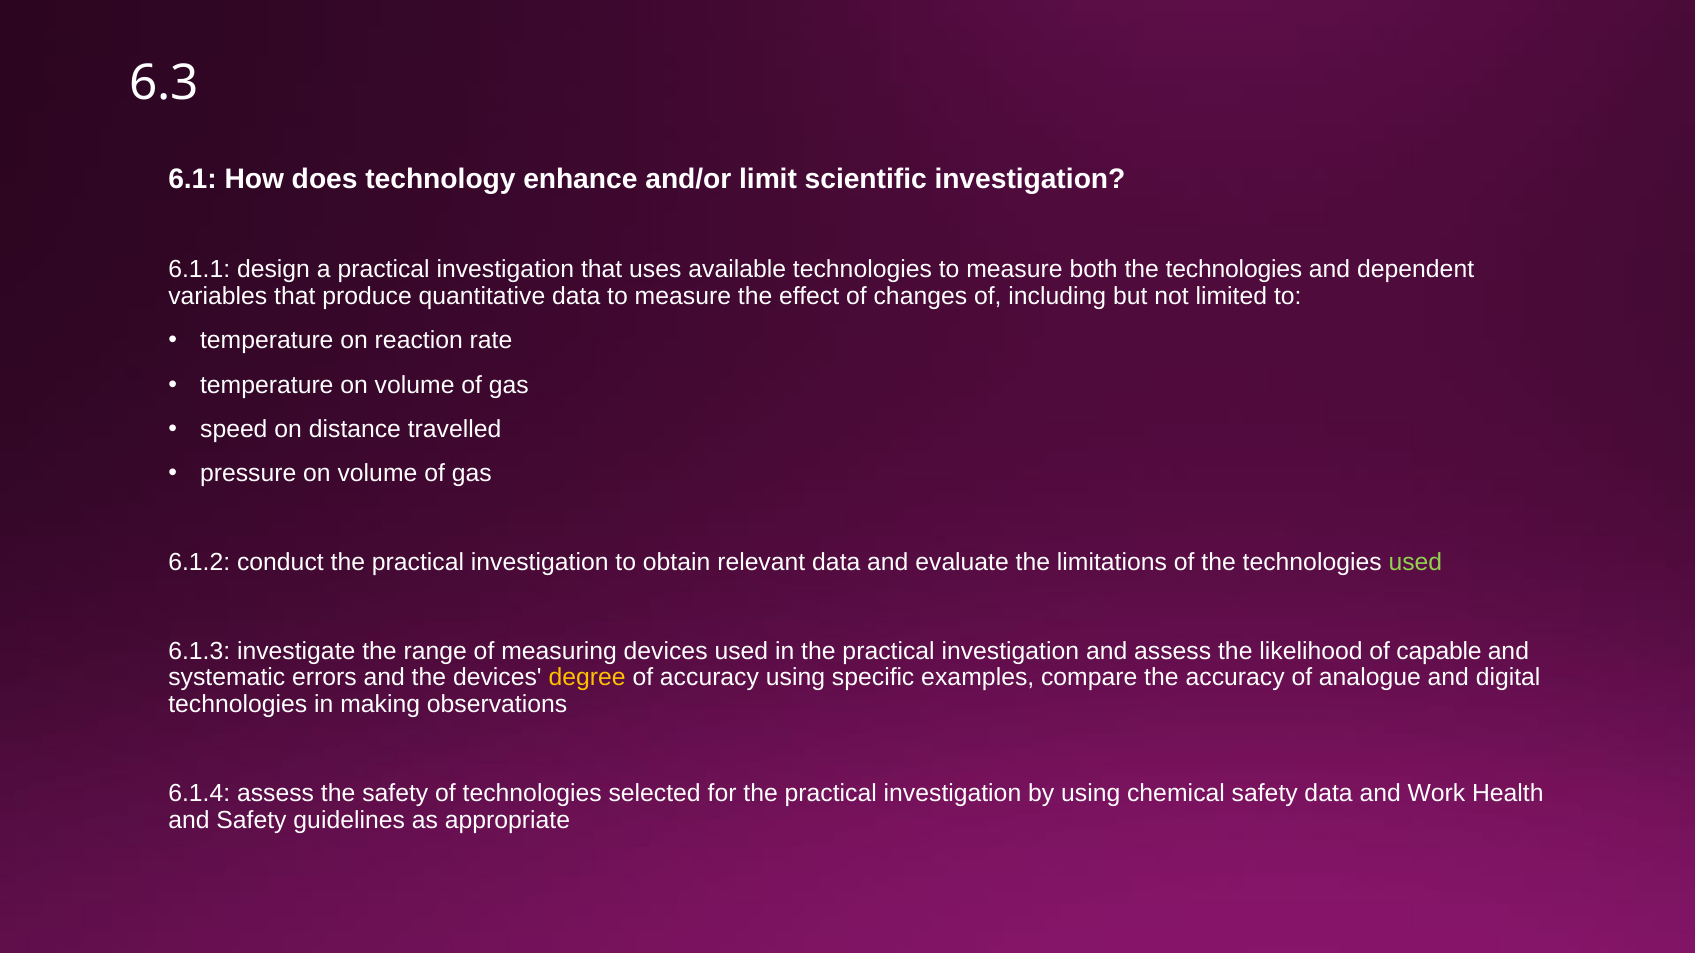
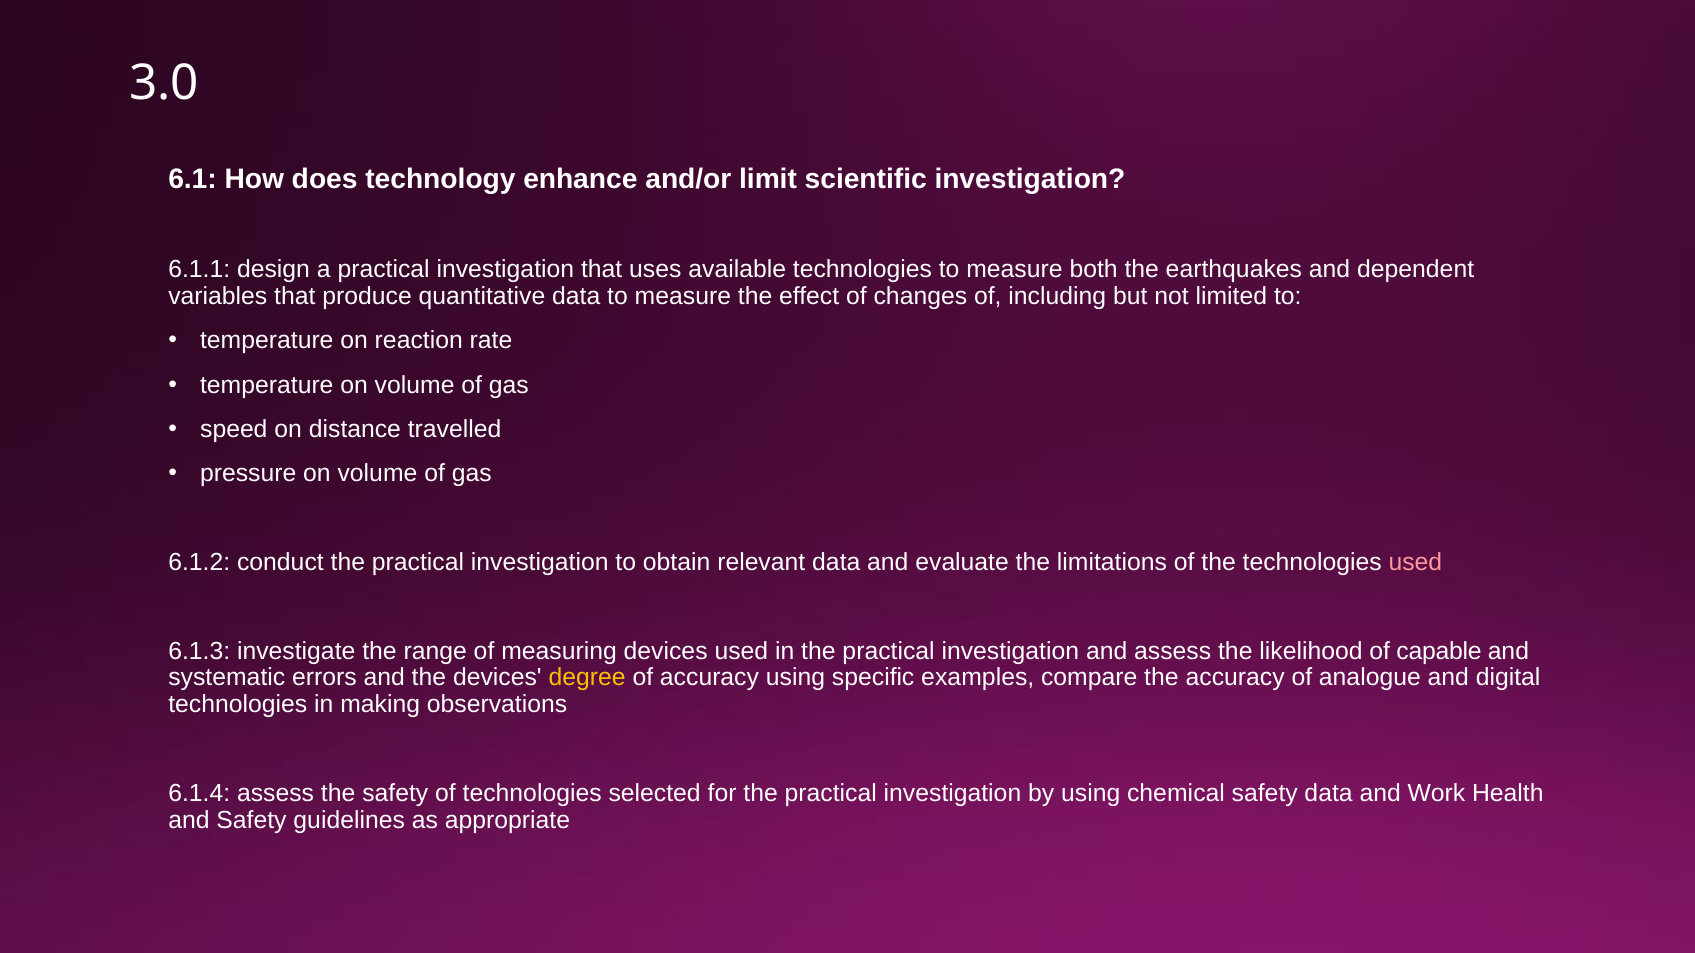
6.3: 6.3 -> 3.0
both the technologies: technologies -> earthquakes
used at (1415, 563) colour: light green -> pink
